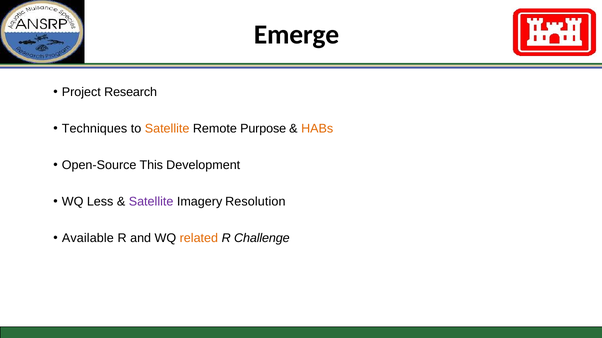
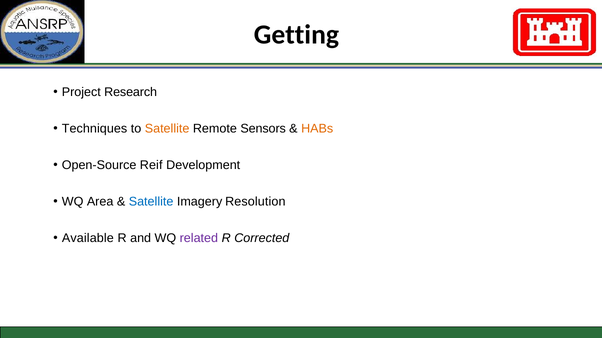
Emerge: Emerge -> Getting
Purpose: Purpose -> Sensors
This: This -> Reif
Less: Less -> Area
Satellite at (151, 202) colour: purple -> blue
related colour: orange -> purple
Challenge: Challenge -> Corrected
